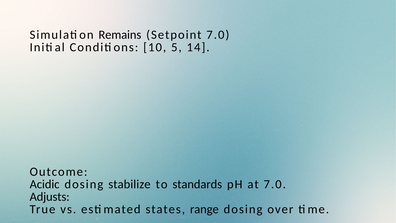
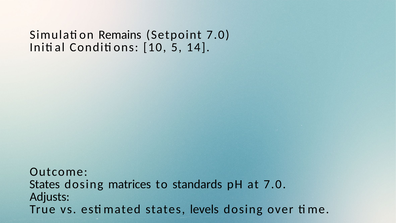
Acidic at (45, 184): Acidic -> States
stabilize: stabilize -> matrices
range: range -> levels
